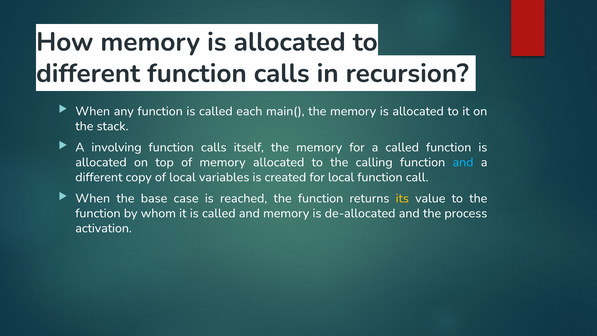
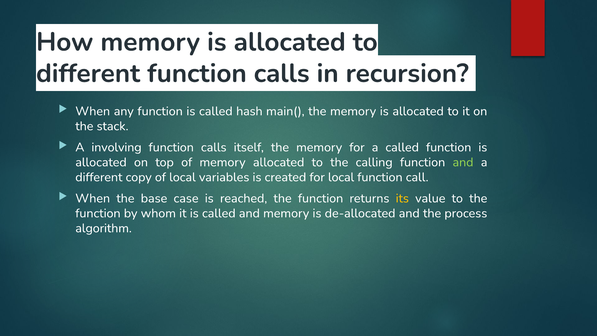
each: each -> hash
and at (463, 162) colour: light blue -> light green
activation: activation -> algorithm
